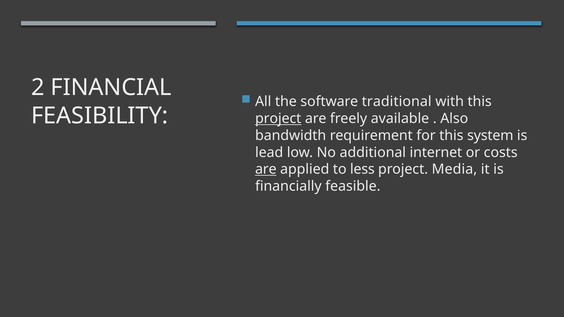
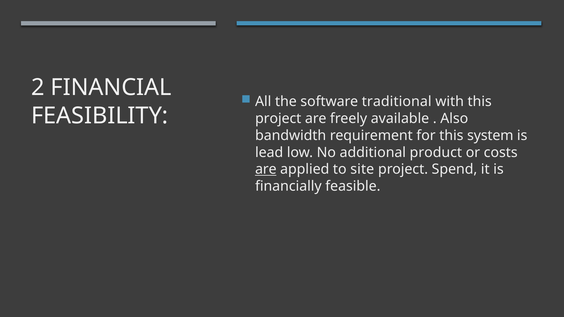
project at (278, 119) underline: present -> none
internet: internet -> product
less: less -> site
Media: Media -> Spend
